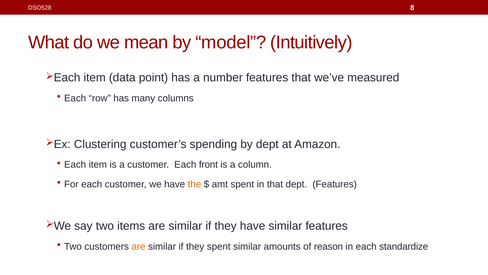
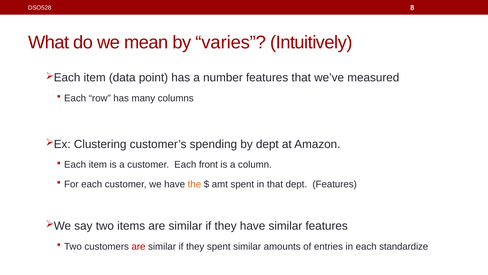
model: model -> varies
are at (139, 246) colour: orange -> red
reason: reason -> entries
